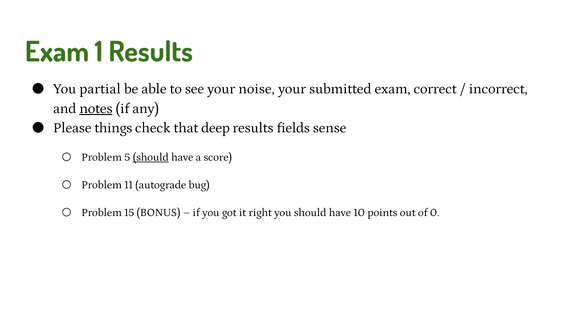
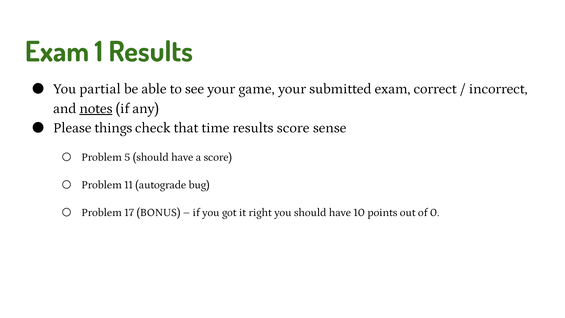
noise: noise -> game
deep: deep -> time
results fields: fields -> score
should at (151, 157) underline: present -> none
15: 15 -> 17
